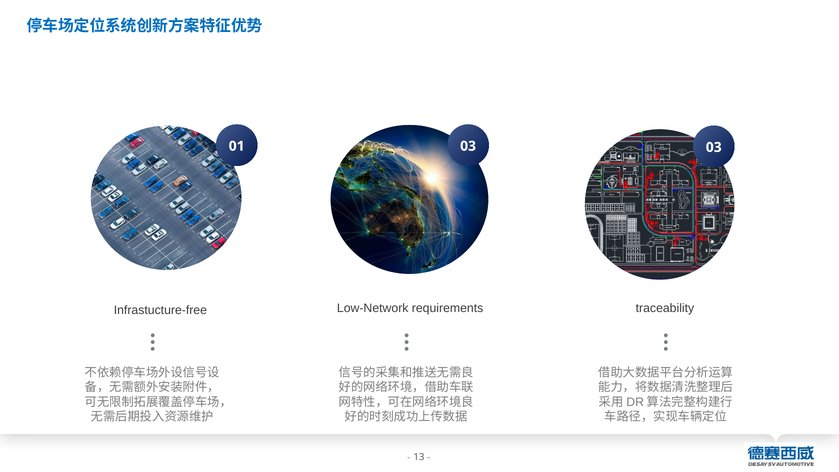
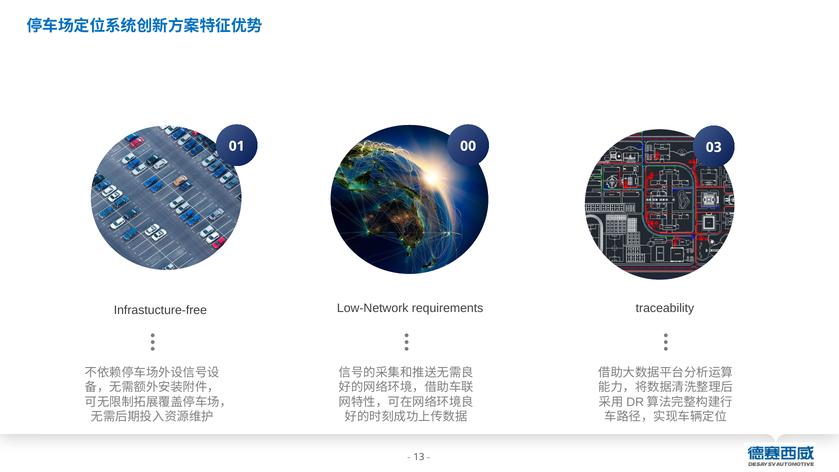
01 03: 03 -> 00
